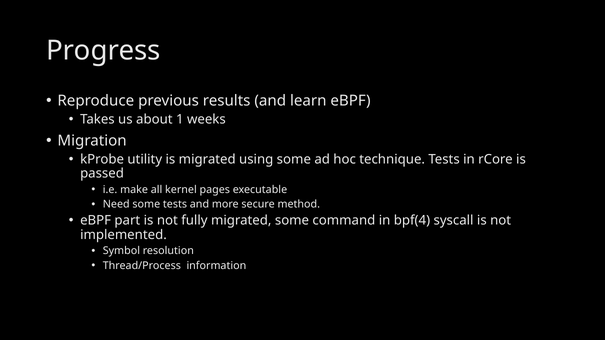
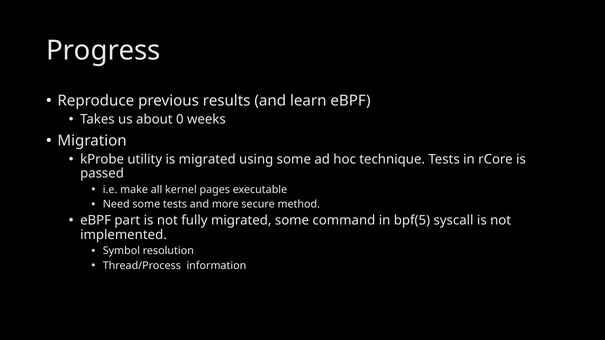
1: 1 -> 0
bpf(4: bpf(4 -> bpf(5
